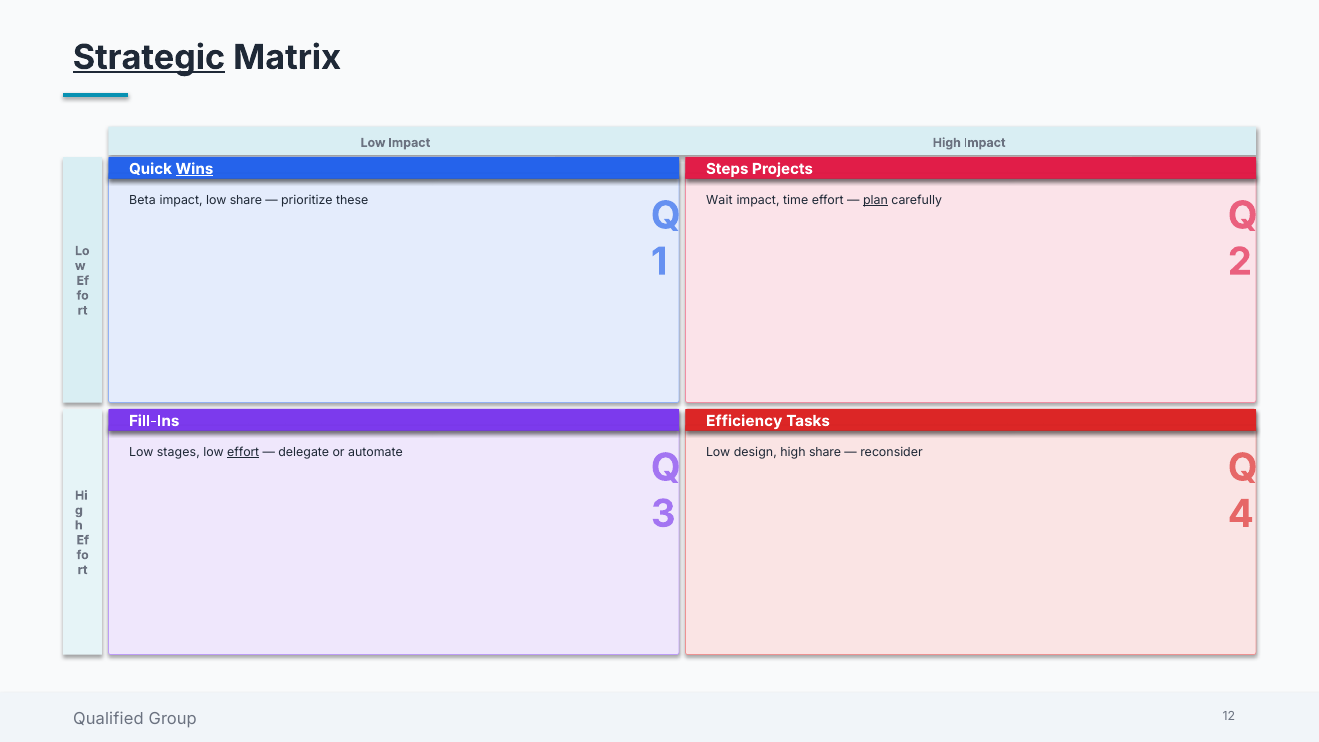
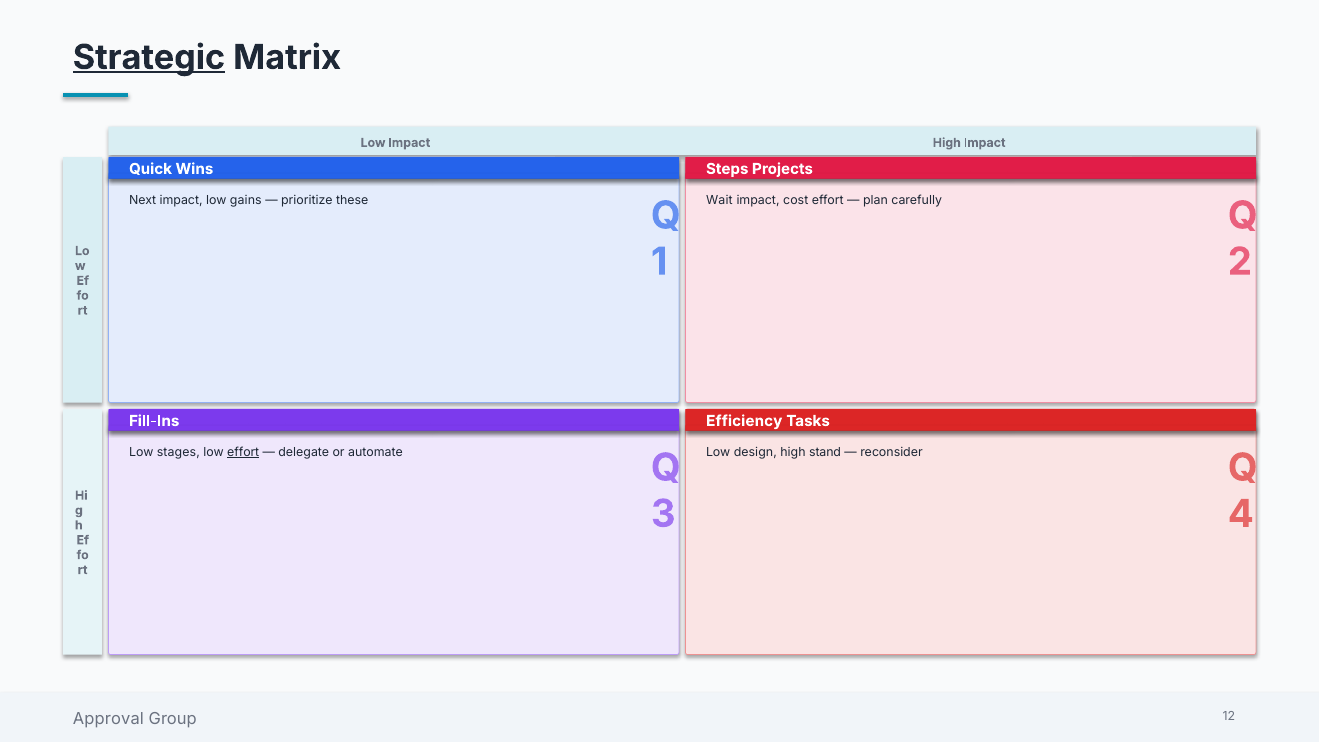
Wins underline: present -> none
Beta: Beta -> Next
low share: share -> gains
time: time -> cost
plan underline: present -> none
high share: share -> stand
Qualified: Qualified -> Approval
